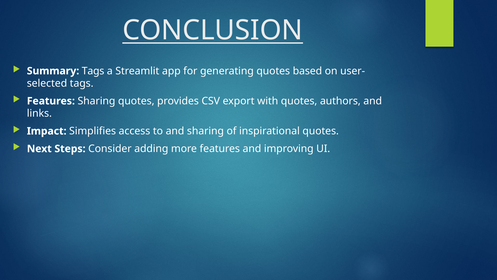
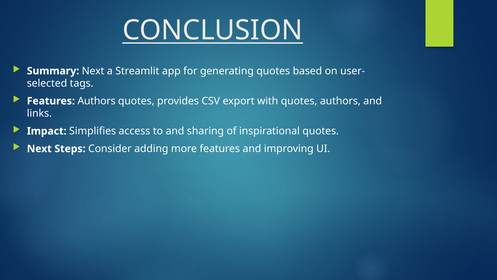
Summary Tags: Tags -> Next
Features Sharing: Sharing -> Authors
